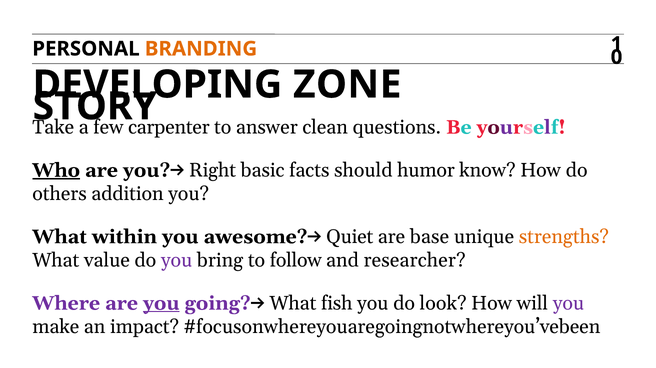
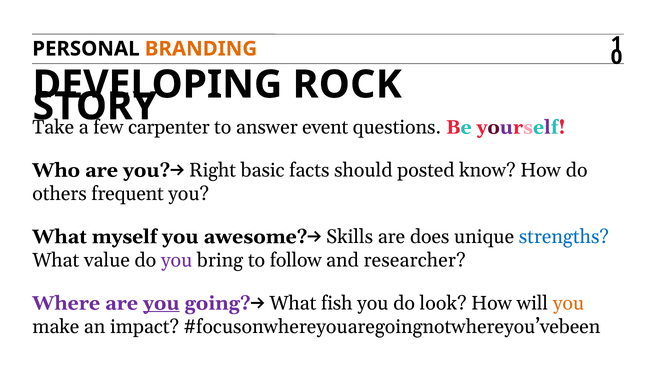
ZONE: ZONE -> ROCK
clean: clean -> event
Who underline: present -> none
humor: humor -> posted
addition: addition -> frequent
within: within -> myself
Quiet: Quiet -> Skills
base: base -> does
strengths colour: orange -> blue
you at (569, 304) colour: purple -> orange
